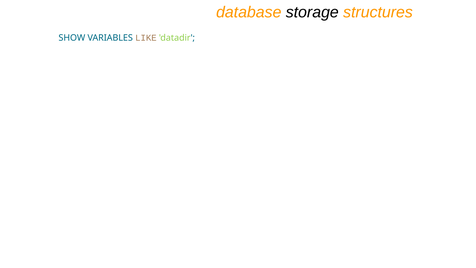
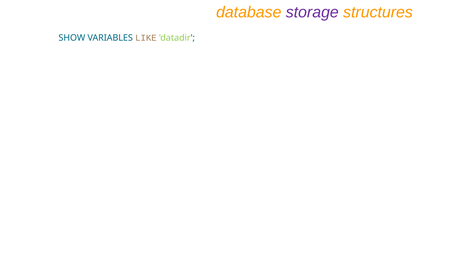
storage colour: black -> purple
